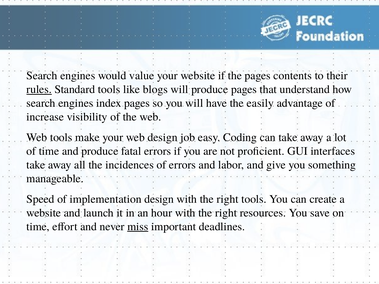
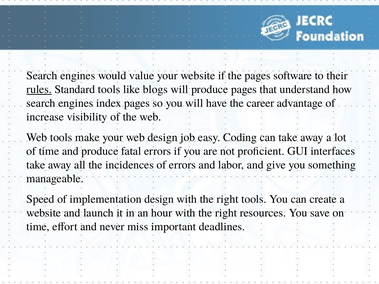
contents: contents -> software
easily: easily -> career
miss underline: present -> none
